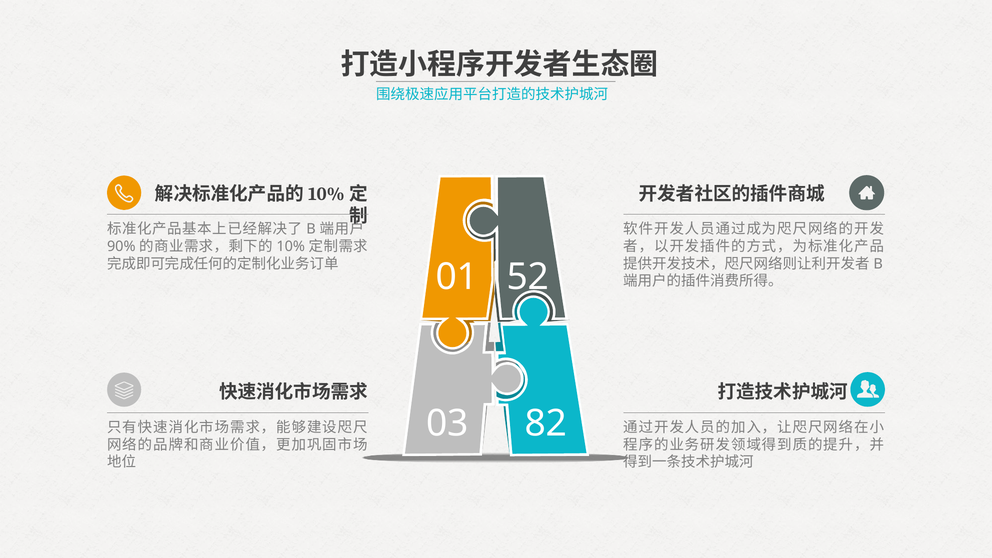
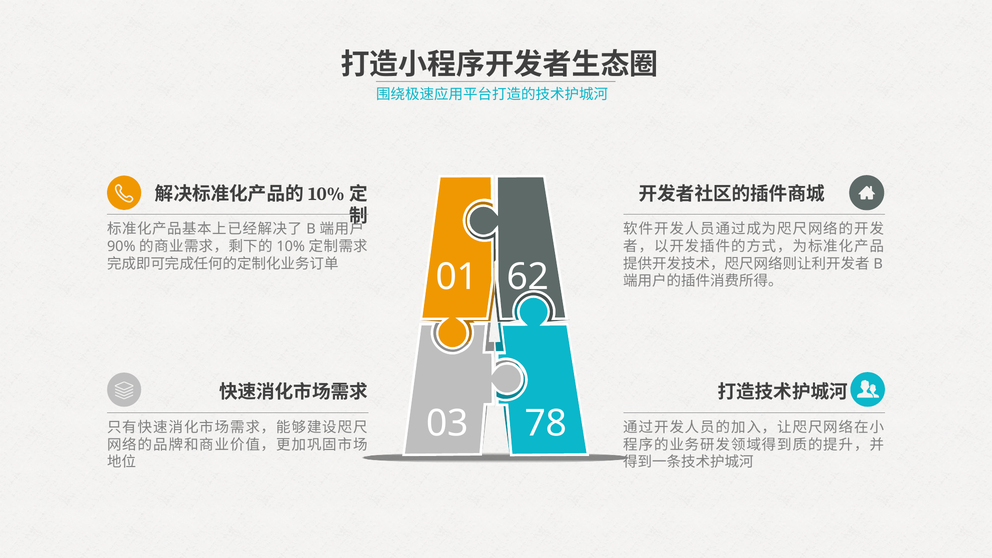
52: 52 -> 62
82: 82 -> 78
